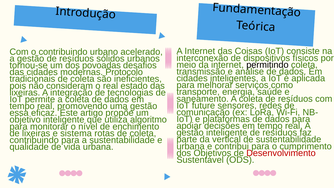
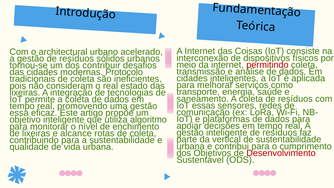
o contribuindo: contribuindo -> architectural
permitindo colour: black -> red
povoadas: povoadas -> contribuir
future: future -> essas
sistema: sistema -> alcance
